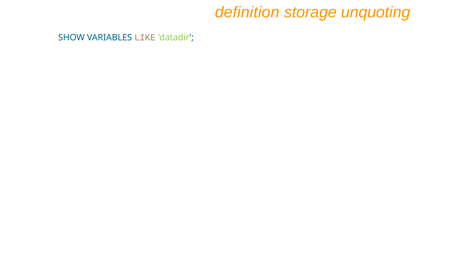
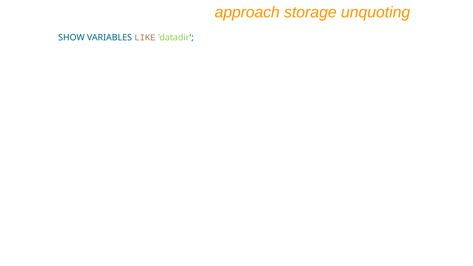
definition: definition -> approach
